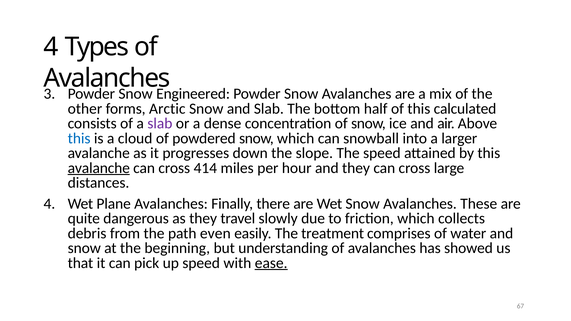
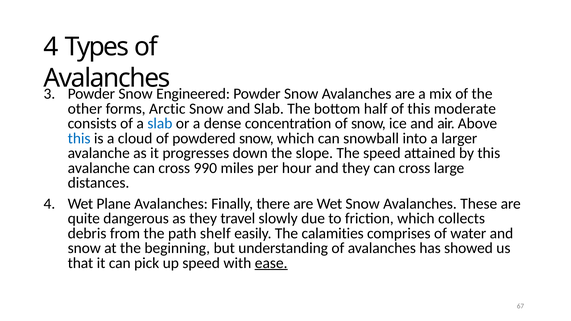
calculated: calculated -> moderate
slab at (160, 124) colour: purple -> blue
avalanche at (99, 168) underline: present -> none
414: 414 -> 990
even: even -> shelf
treatment: treatment -> calamities
